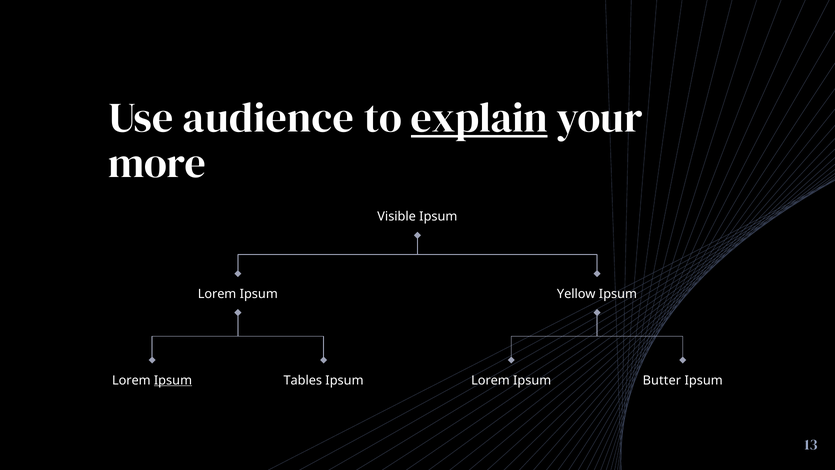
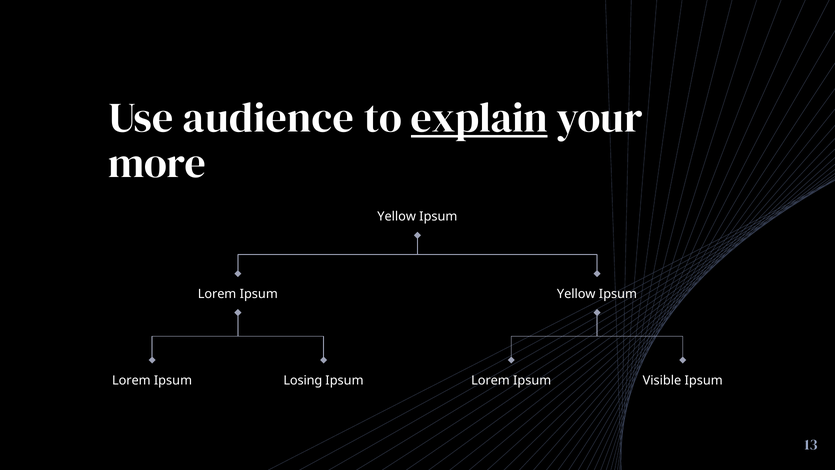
Visible at (397, 217): Visible -> Yellow
Ipsum at (173, 380) underline: present -> none
Tables: Tables -> Losing
Butter: Butter -> Visible
